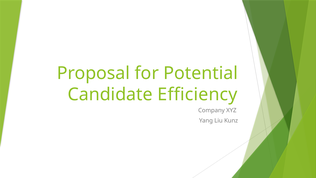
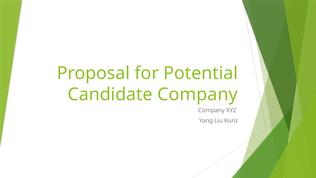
Candidate Efficiency: Efficiency -> Company
